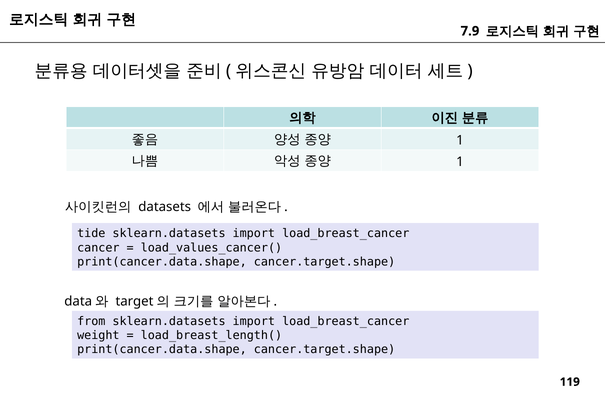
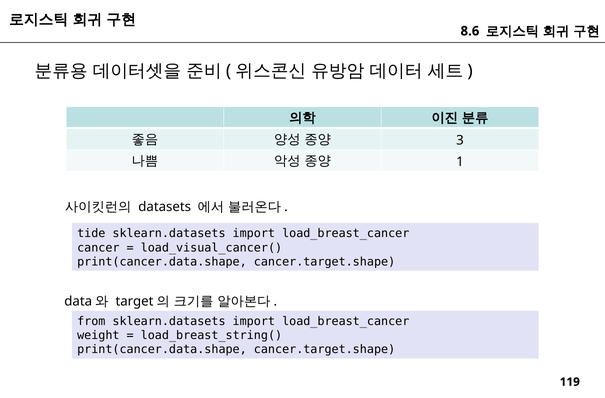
7.9: 7.9 -> 8.6
1 at (460, 140): 1 -> 3
load_values_cancer(: load_values_cancer( -> load_visual_cancer(
load_breast_length(: load_breast_length( -> load_breast_string(
